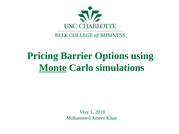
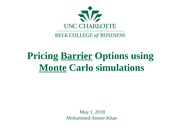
Barrier underline: none -> present
